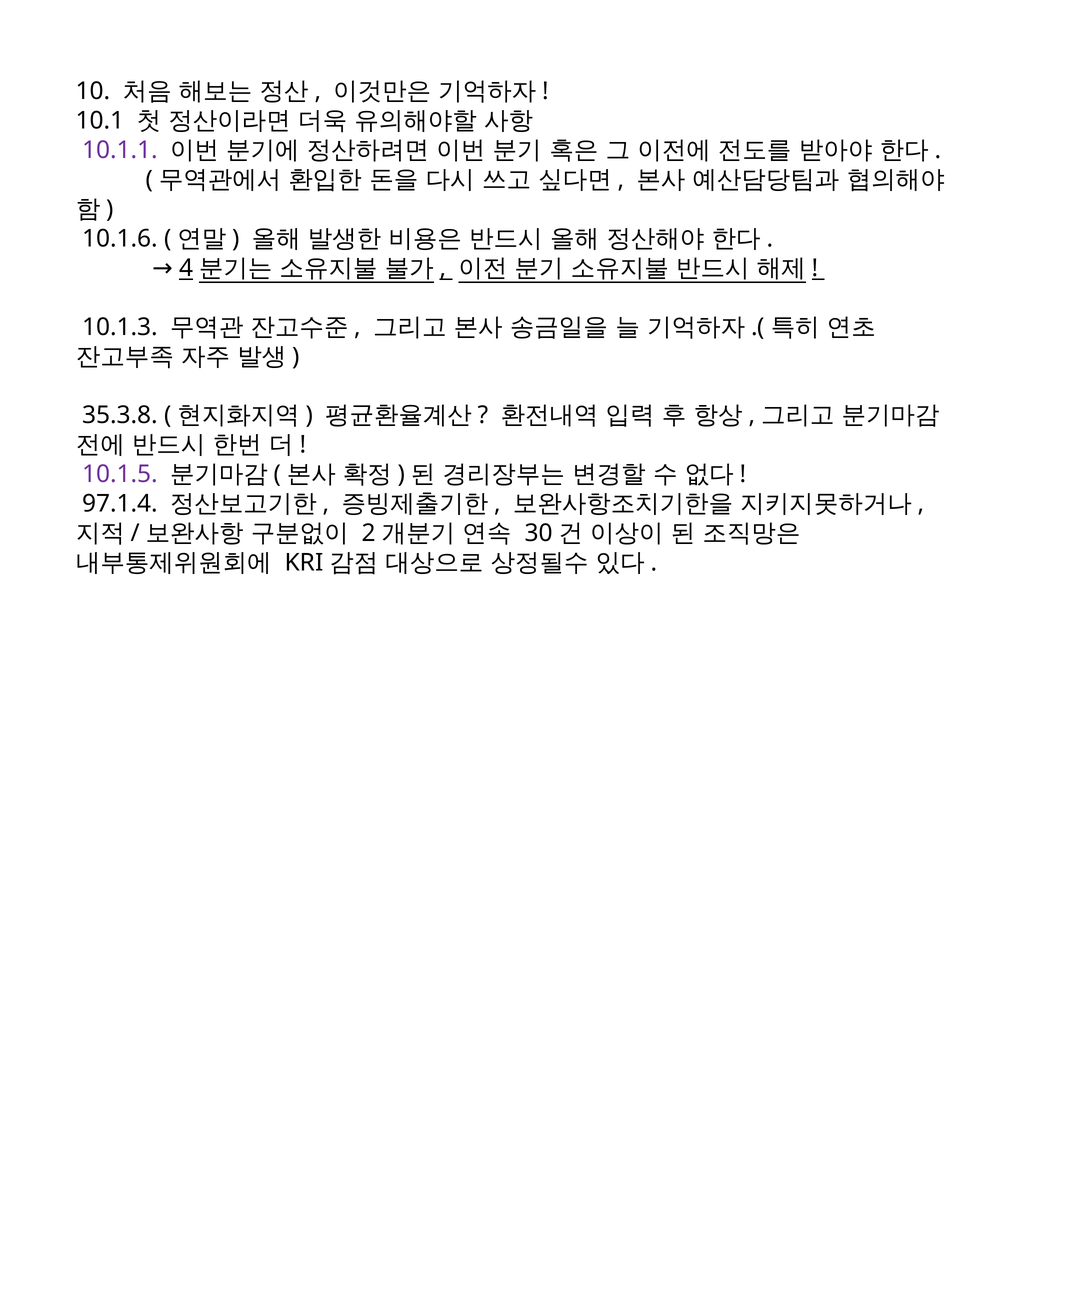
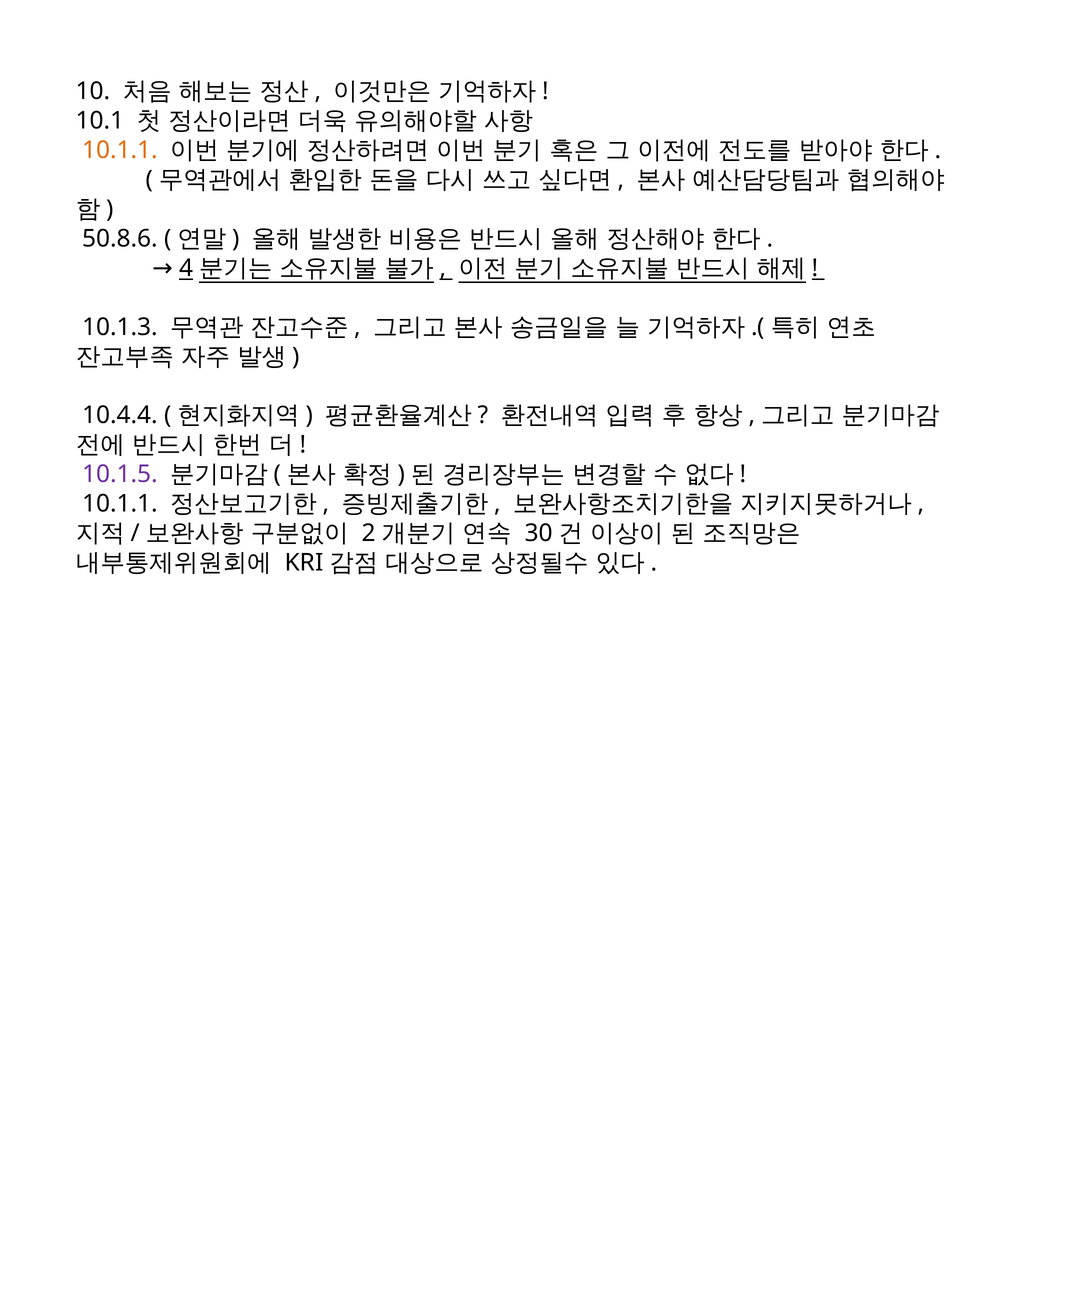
10.1.1 at (120, 150) colour: purple -> orange
10.1.6: 10.1.6 -> 50.8.6
35.3.8: 35.3.8 -> 10.4.4
97.1.4 at (120, 503): 97.1.4 -> 10.1.1
